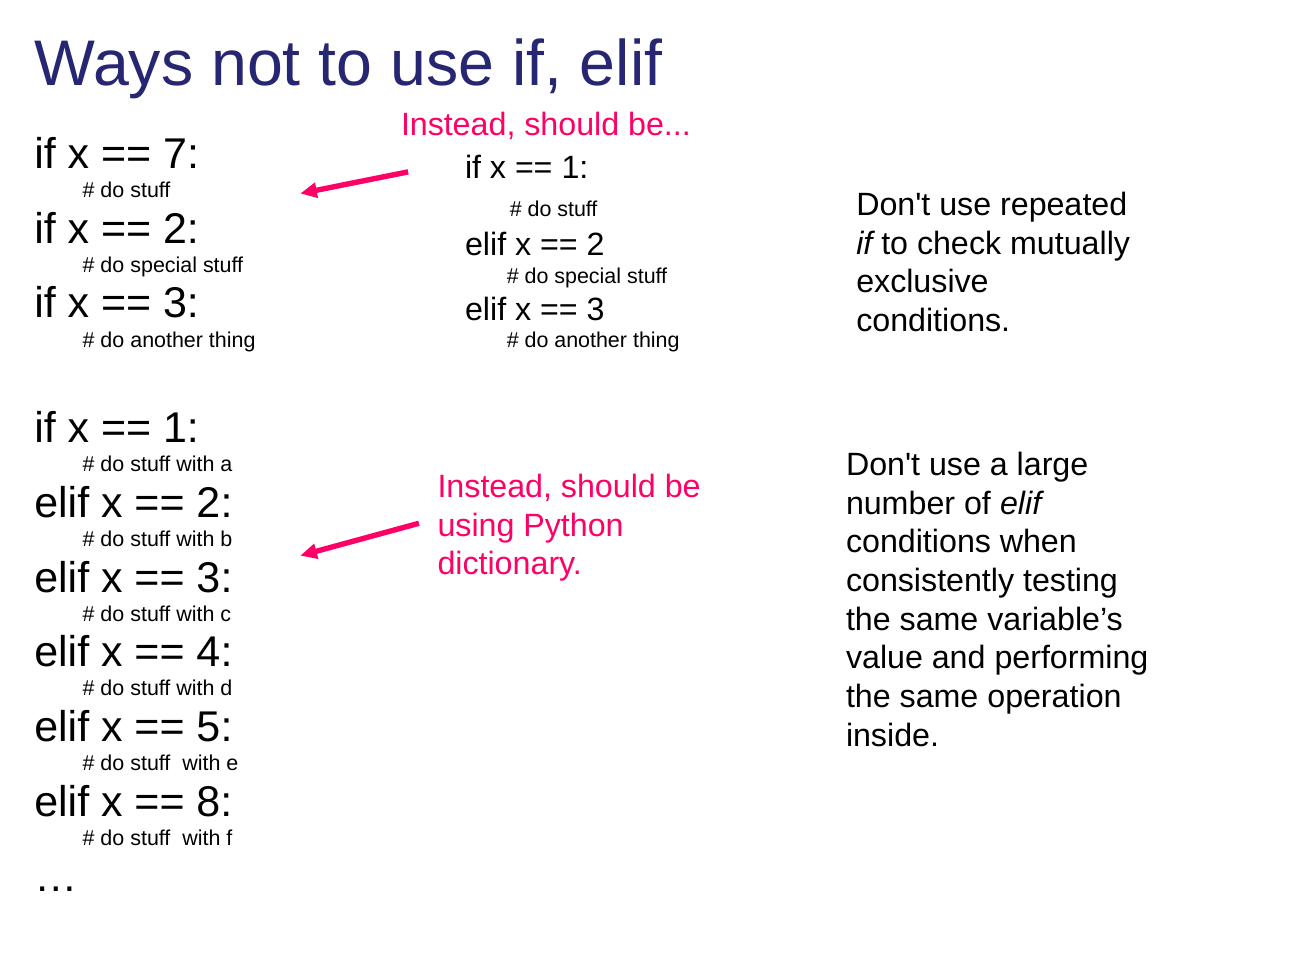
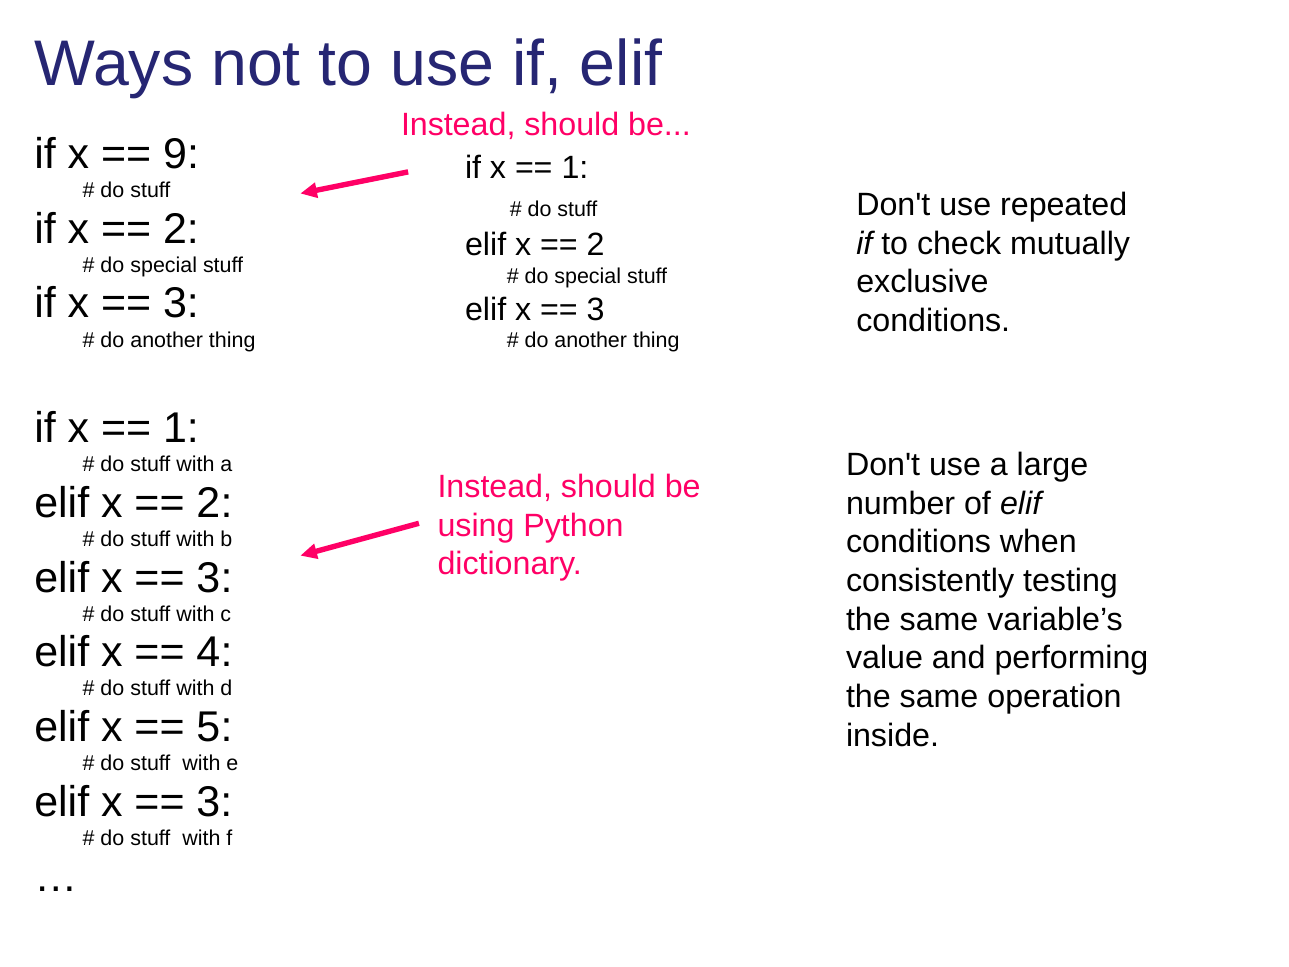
7: 7 -> 9
8 at (214, 802): 8 -> 3
